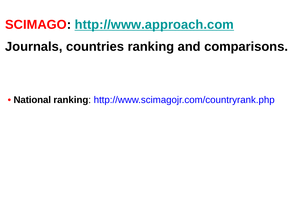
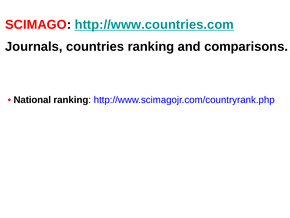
http://www.approach.com: http://www.approach.com -> http://www.countries.com
